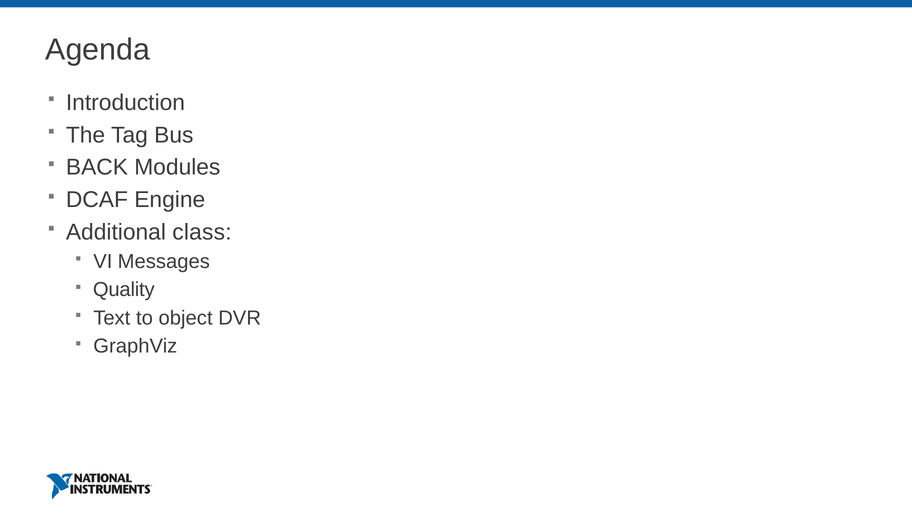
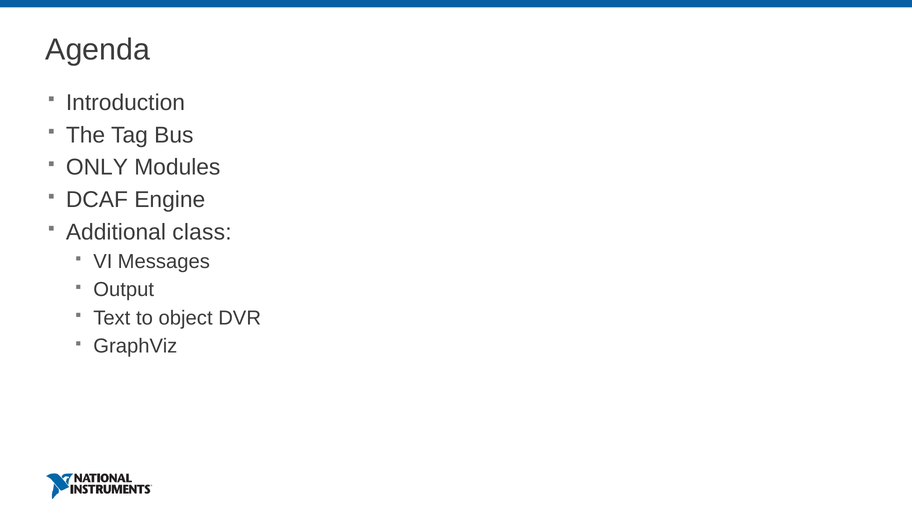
BACK: BACK -> ONLY
Quality: Quality -> Output
